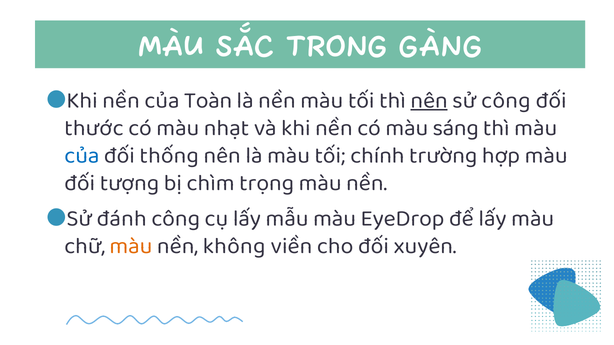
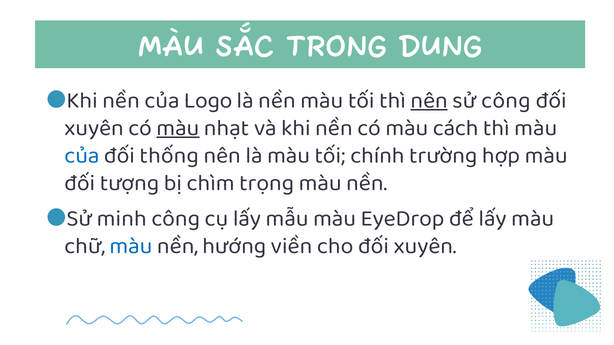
GÀNG: GÀNG -> DUNG
Toàn: Toàn -> Logo
thước at (94, 128): thước -> xuyên
màu at (178, 128) underline: none -> present
sáng: sáng -> cách
đánh: đánh -> minh
màu at (131, 246) colour: orange -> blue
không: không -> hướng
